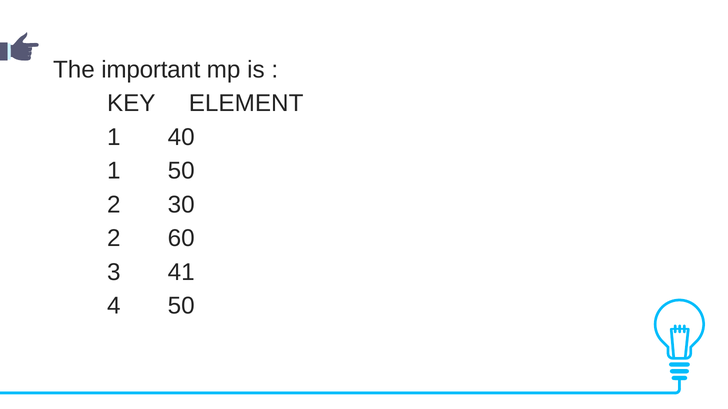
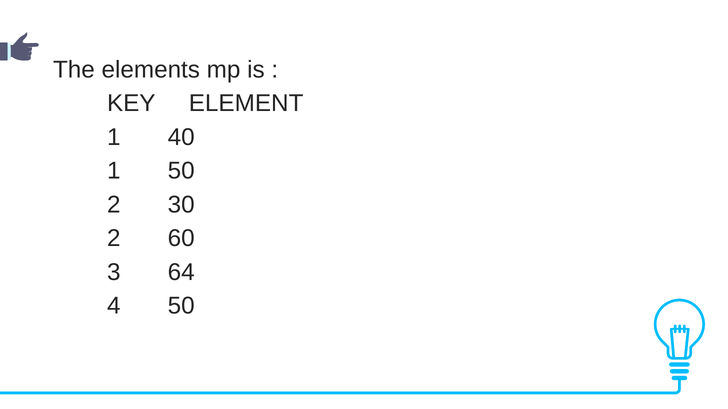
important: important -> elements
41: 41 -> 64
